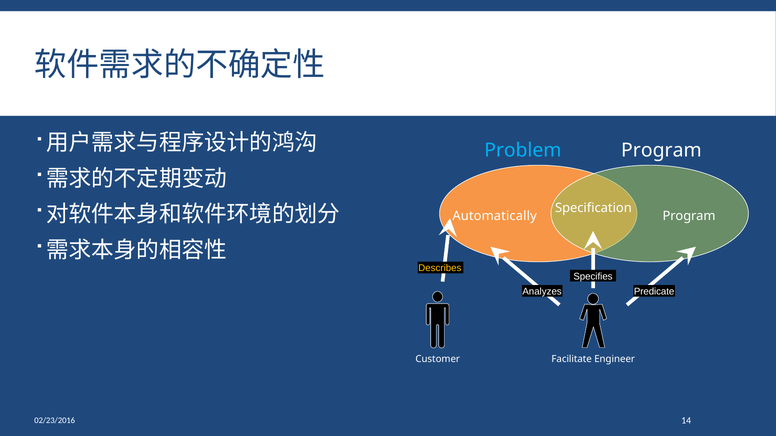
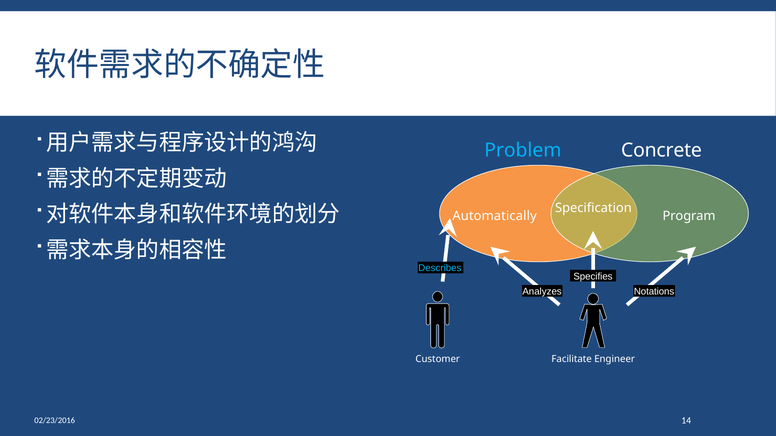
Program at (661, 150): Program -> Concrete
Describes colour: yellow -> light blue
Predicate: Predicate -> Notations
